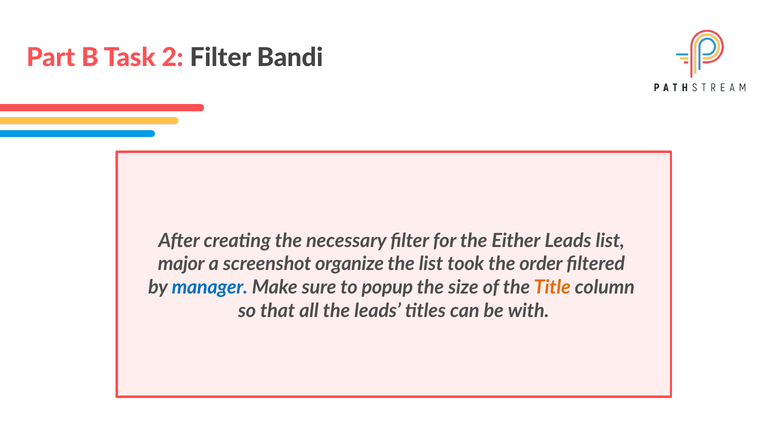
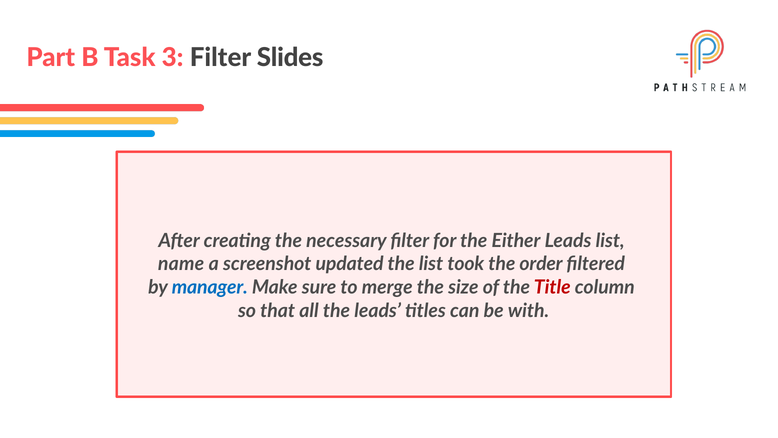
2: 2 -> 3
Bandi: Bandi -> Slides
major: major -> name
organize: organize -> updated
popup: popup -> merge
Title colour: orange -> red
